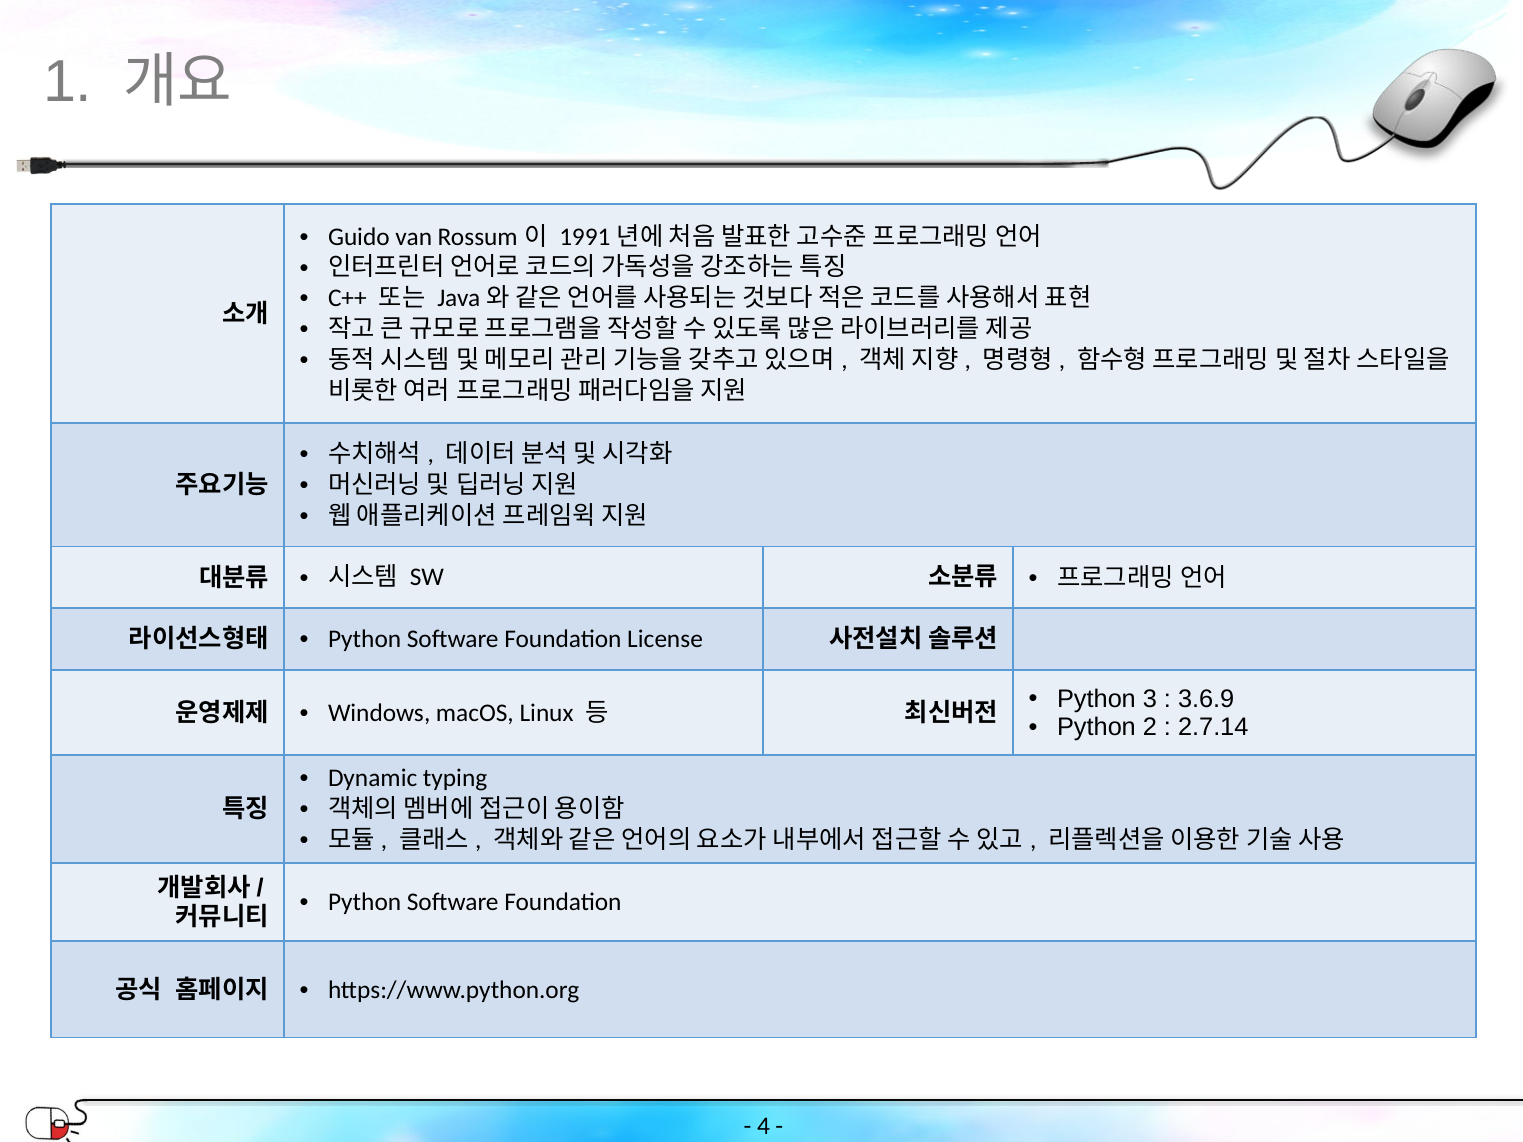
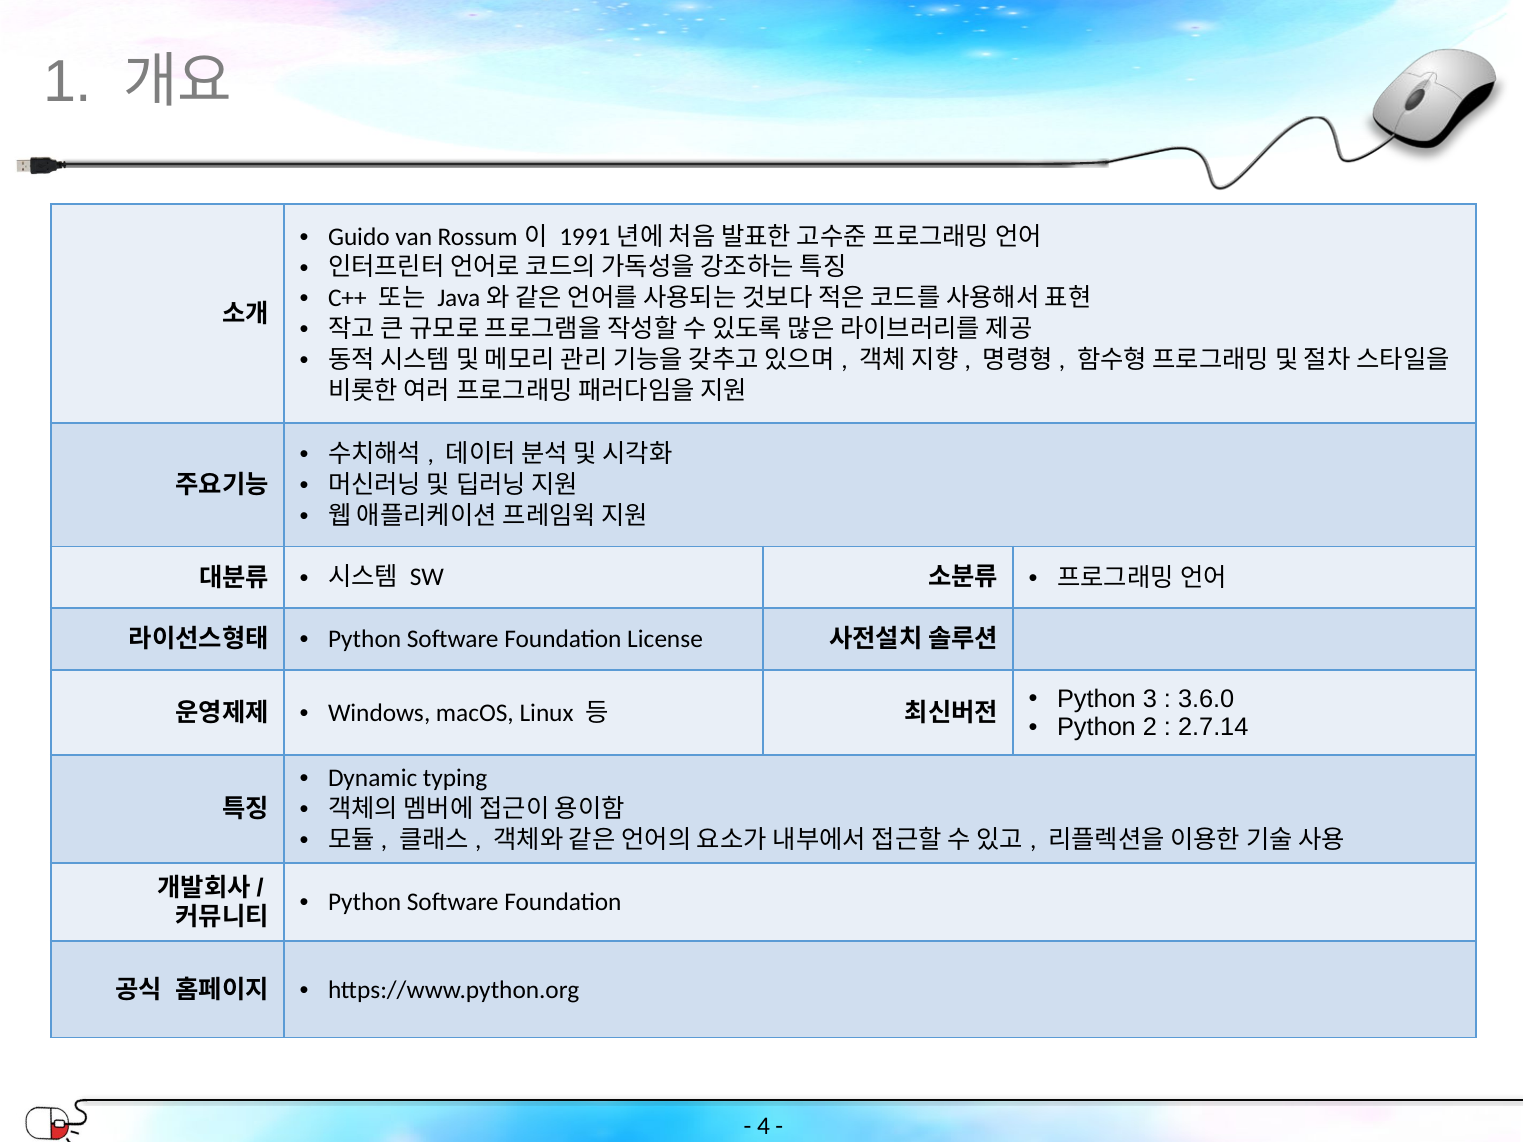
3.6.9: 3.6.9 -> 3.6.0
